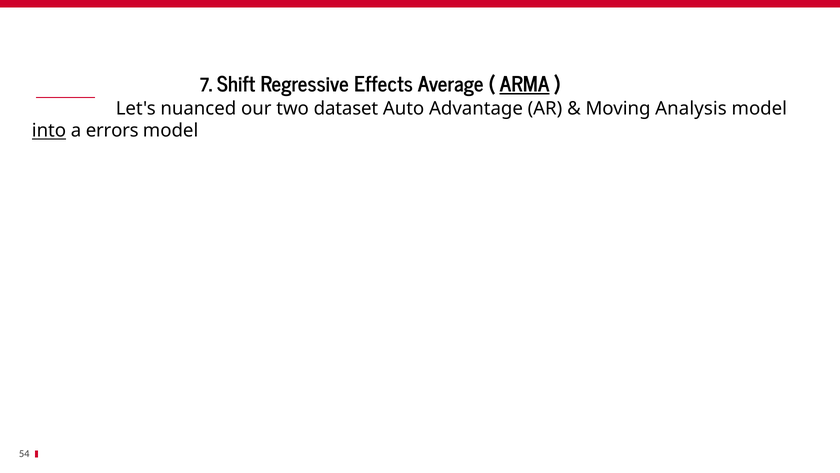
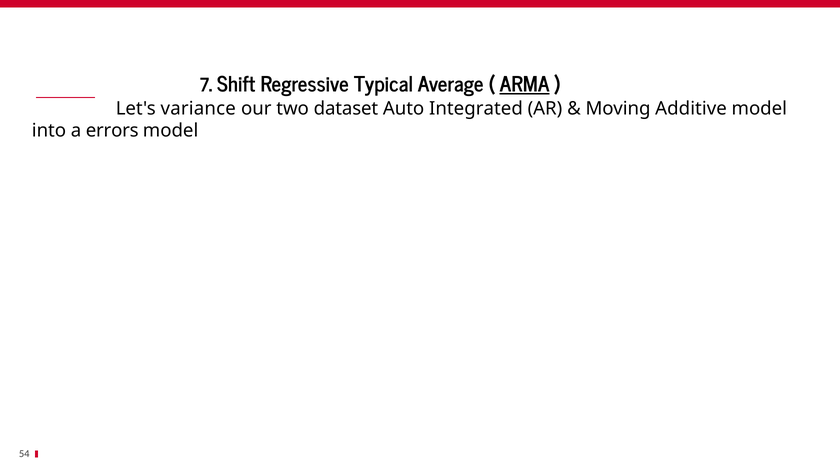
Effects: Effects -> Typical
nuanced: nuanced -> variance
Advantage: Advantage -> Integrated
Analysis: Analysis -> Additive
into underline: present -> none
